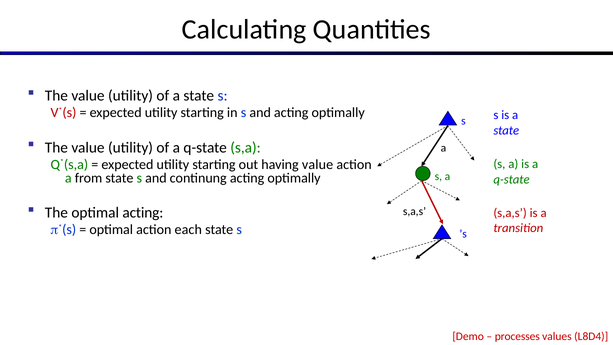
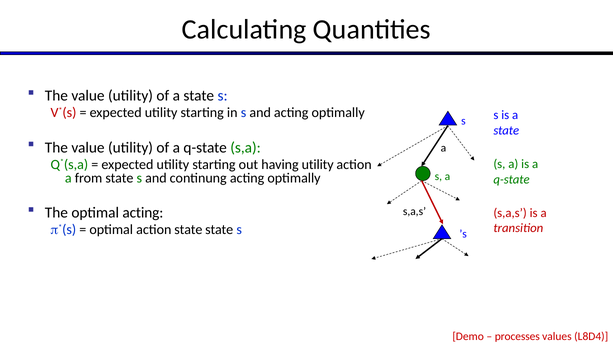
having value: value -> utility
action each: each -> state
